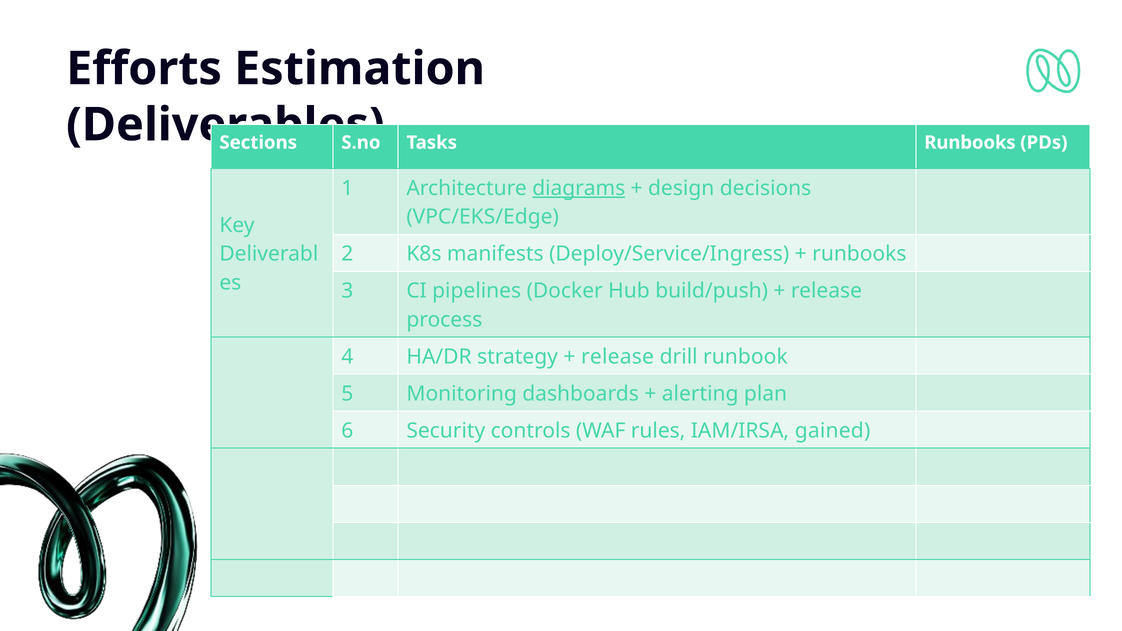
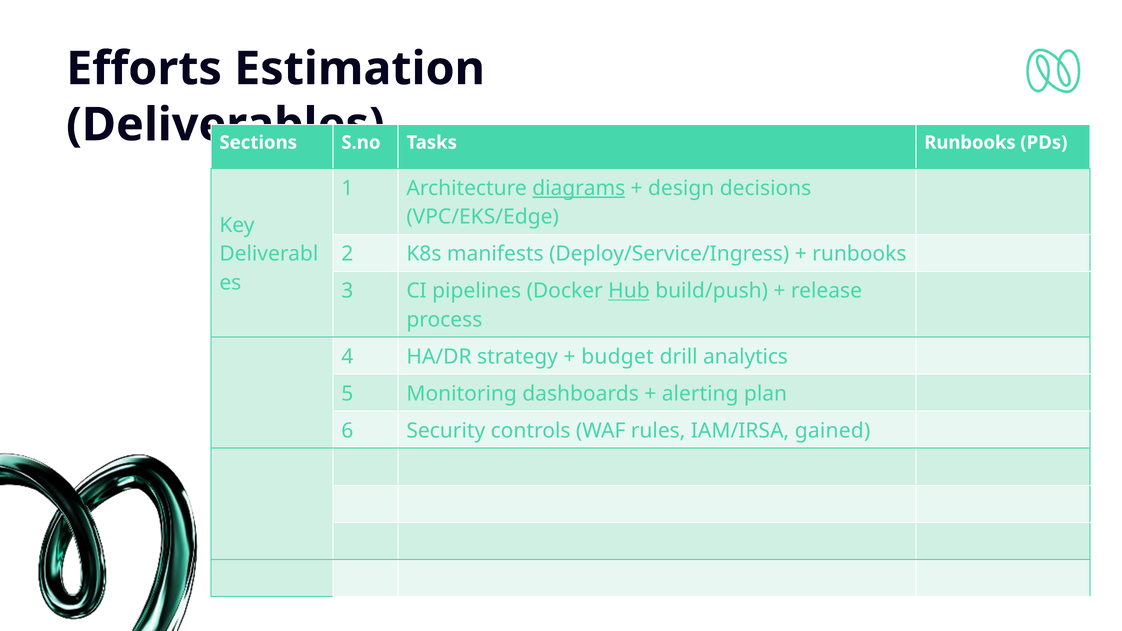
Hub underline: none -> present
release at (618, 357): release -> budget
runbook: runbook -> analytics
